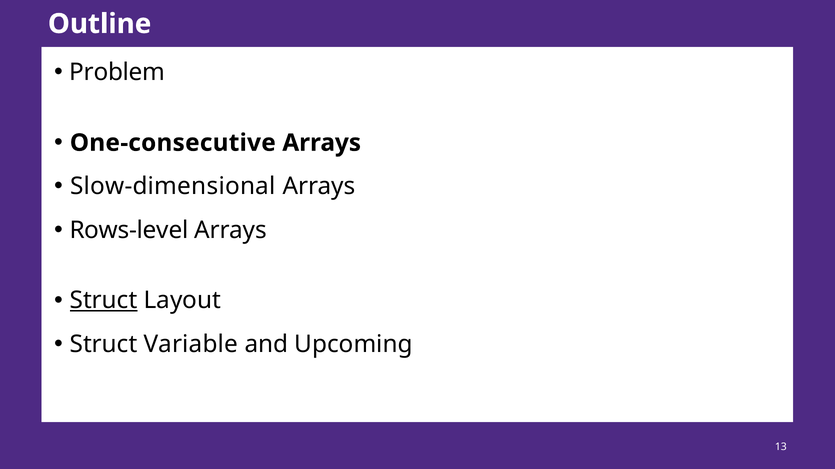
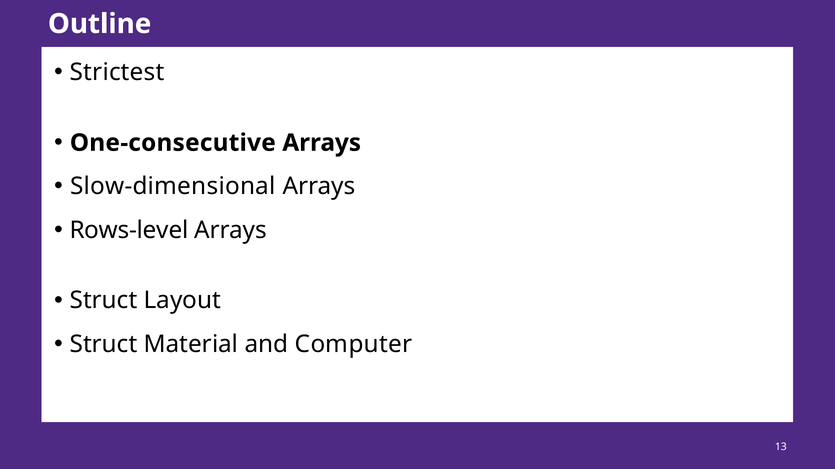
Problem: Problem -> Strictest
Struct at (104, 301) underline: present -> none
Variable: Variable -> Material
Upcoming: Upcoming -> Computer
